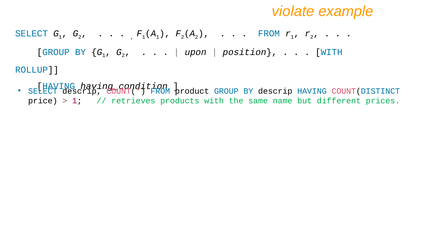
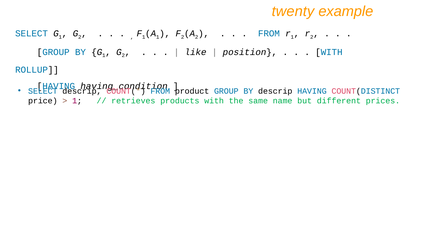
violate: violate -> twenty
upon: upon -> like
